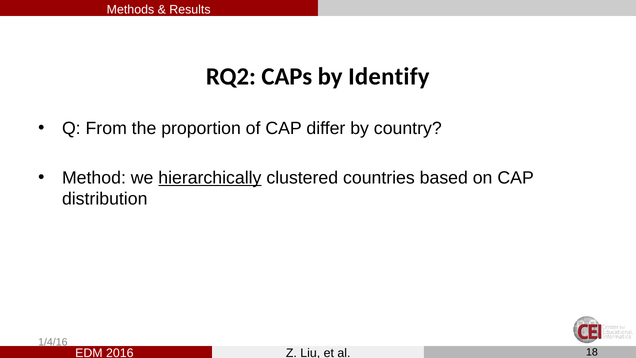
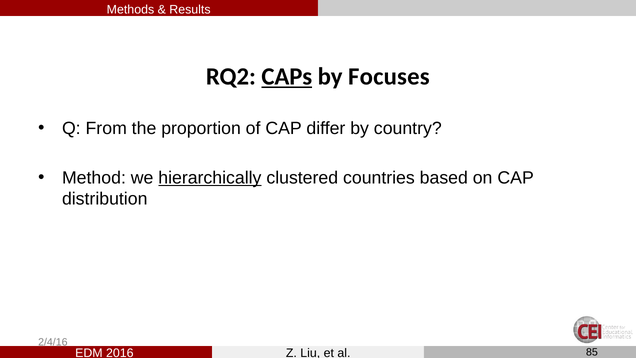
CAPs underline: none -> present
Identify: Identify -> Focuses
1/4/16: 1/4/16 -> 2/4/16
18: 18 -> 85
